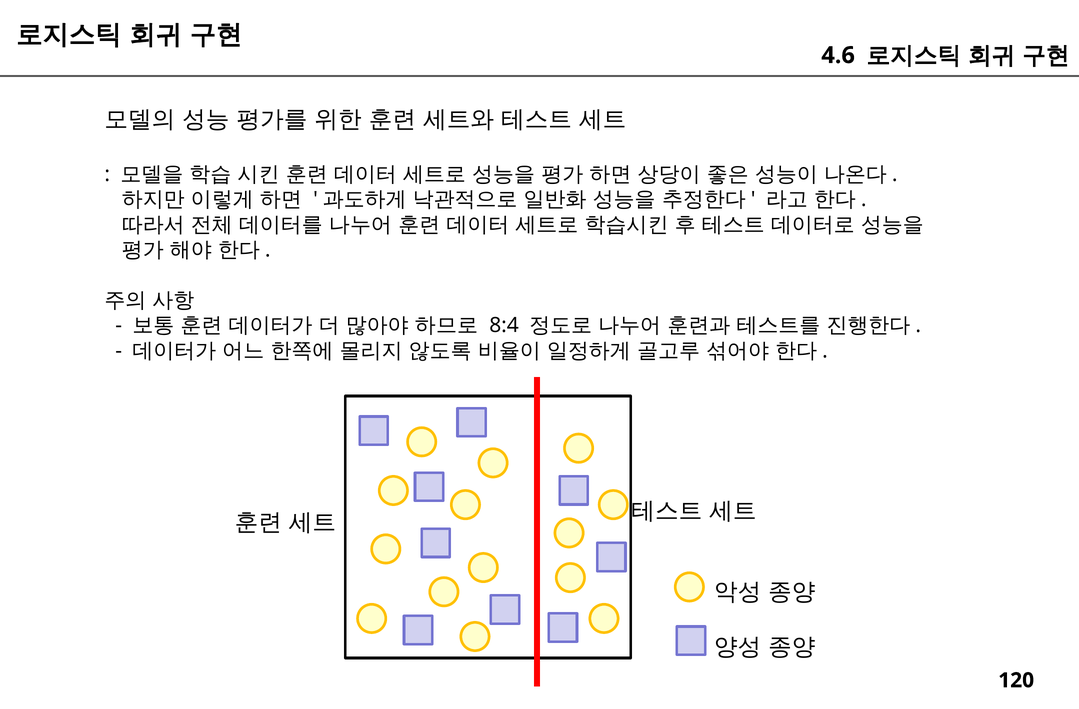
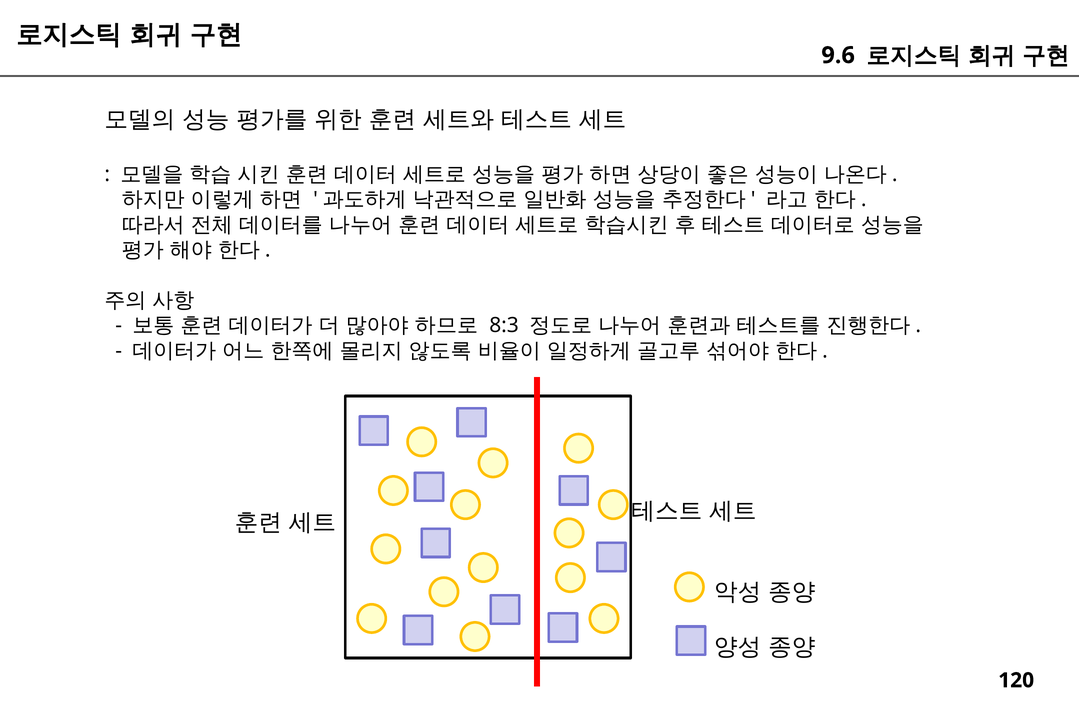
4.6: 4.6 -> 9.6
8:4: 8:4 -> 8:3
